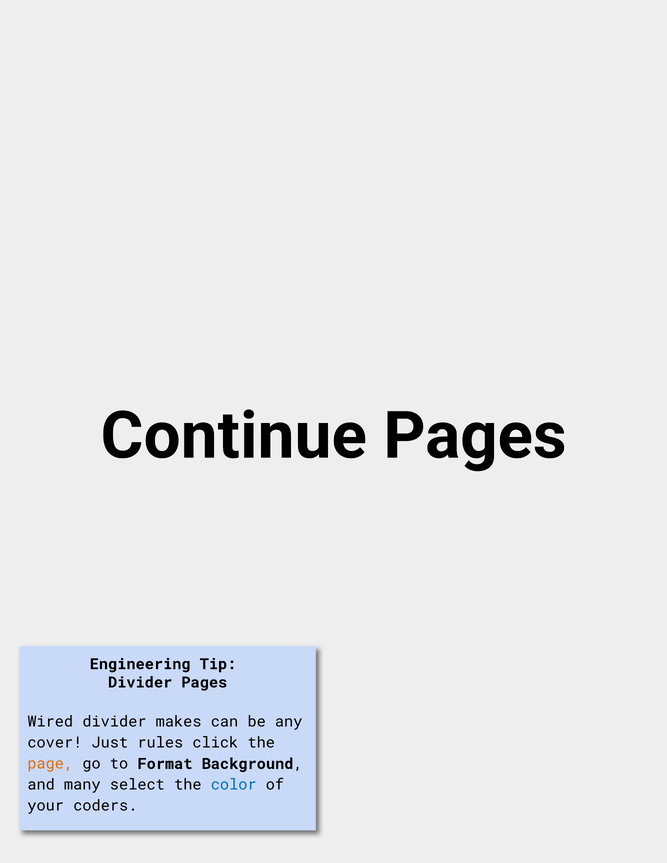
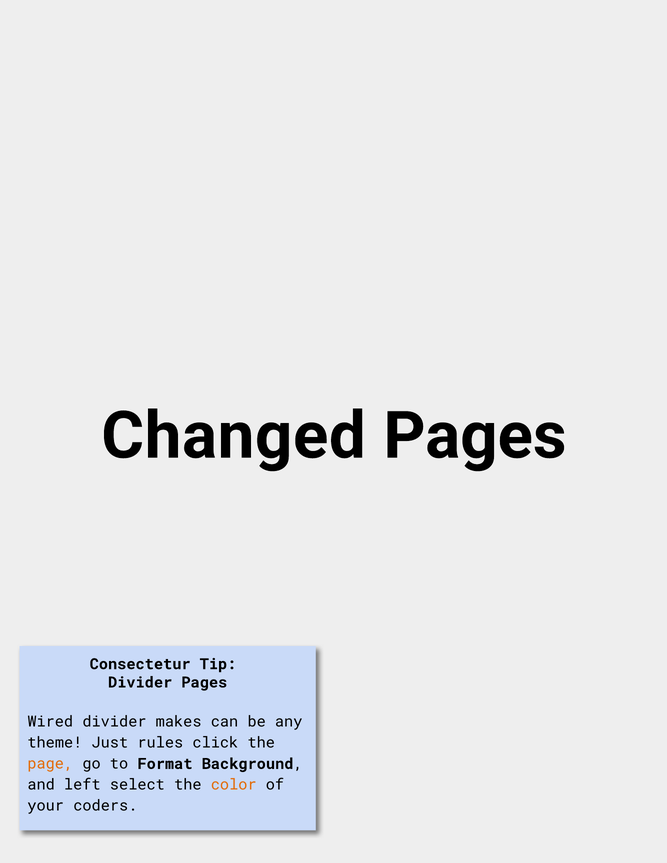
Continue: Continue -> Changed
Engineering: Engineering -> Consectetur
cover: cover -> theme
many: many -> left
color colour: blue -> orange
